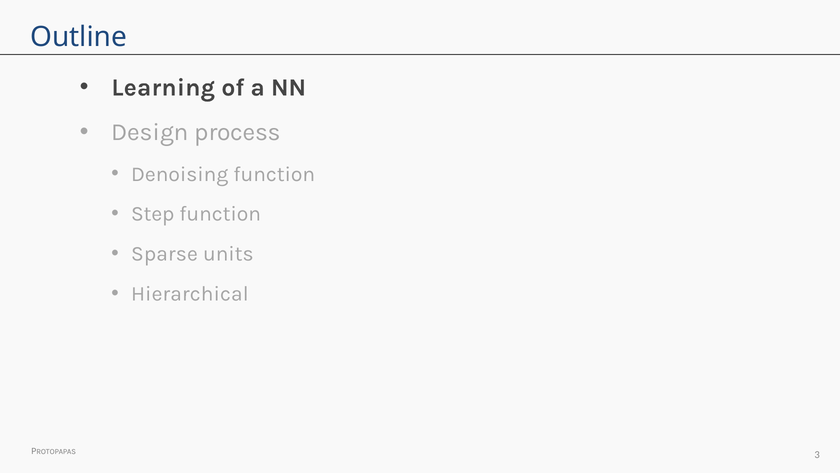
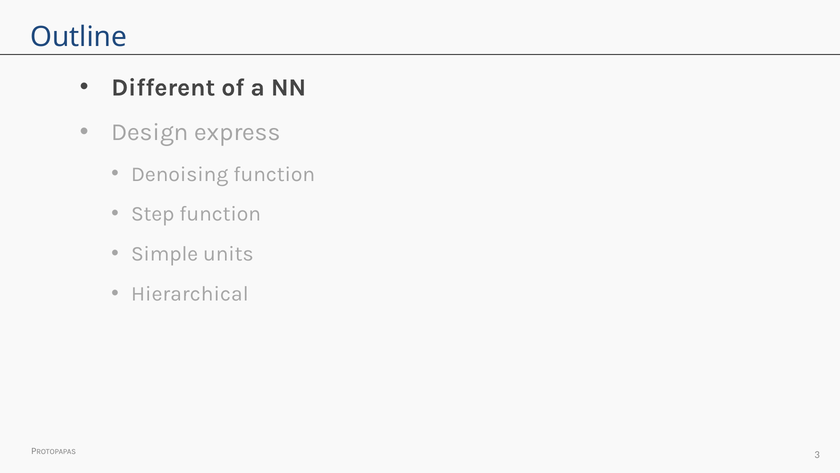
Learning: Learning -> Different
process: process -> express
Sparse: Sparse -> Simple
